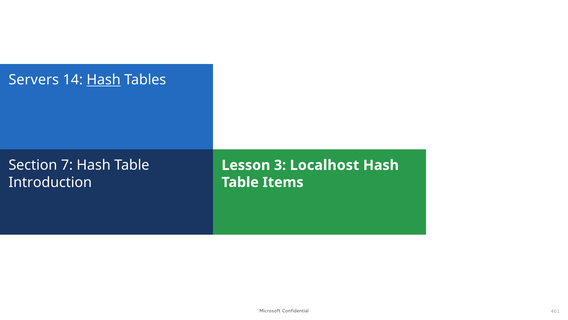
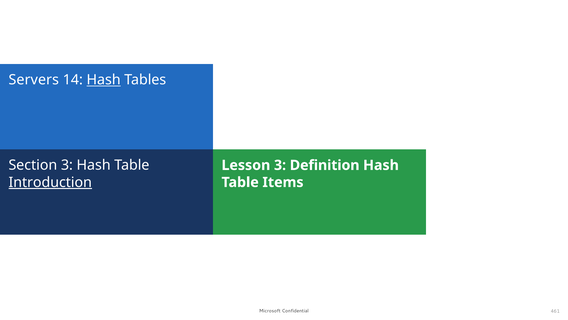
Section 7: 7 -> 3
Localhost: Localhost -> Definition
Introduction underline: none -> present
